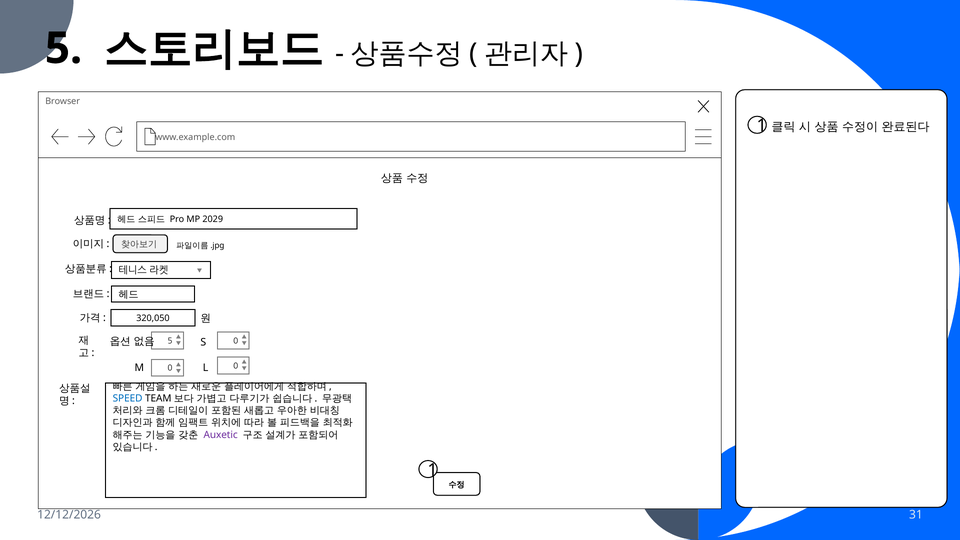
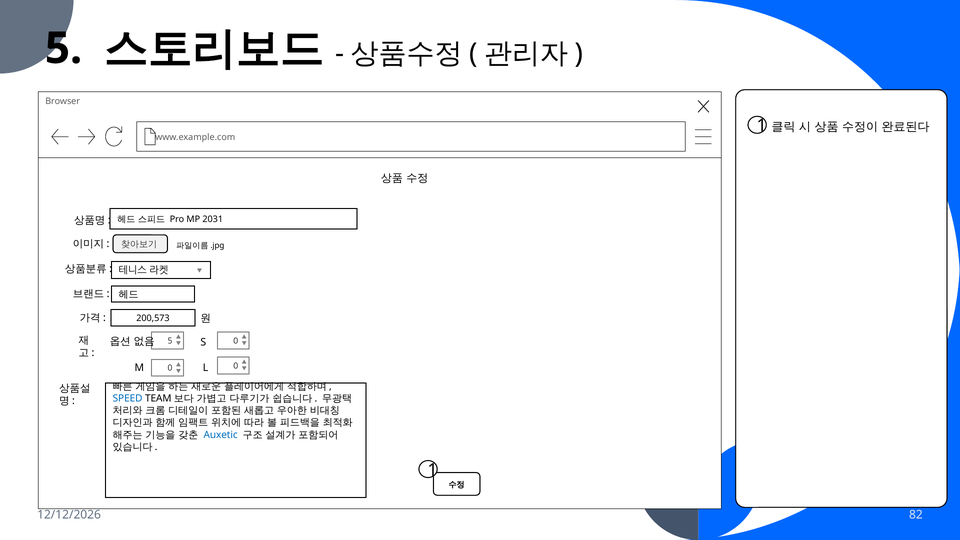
2029: 2029 -> 2031
320,050: 320,050 -> 200,573
Auxetic colour: purple -> blue
31: 31 -> 82
